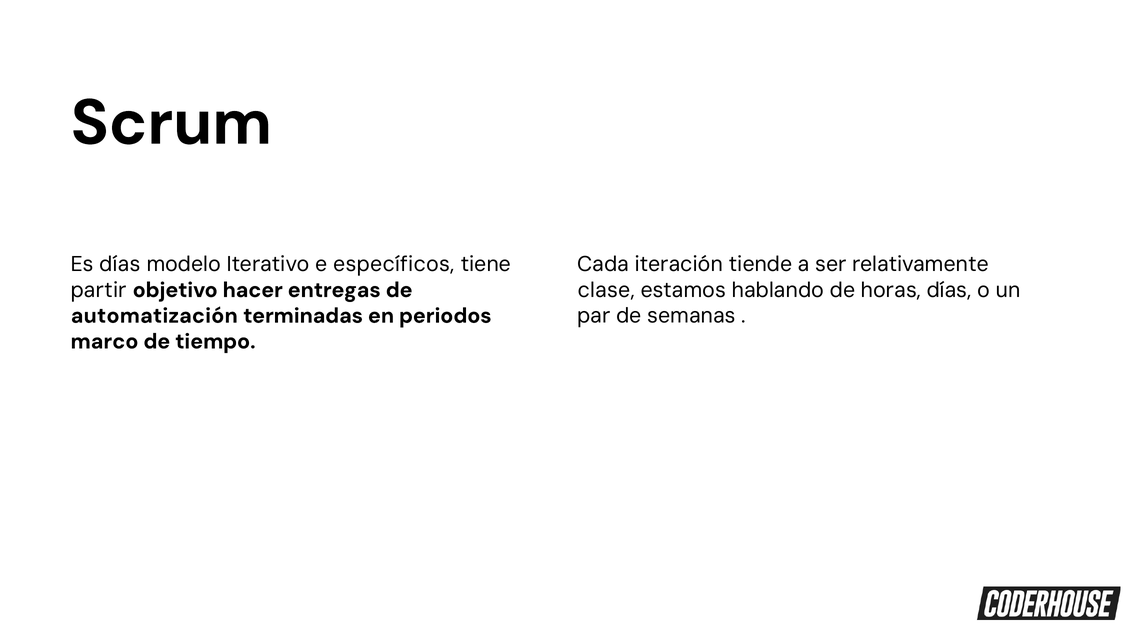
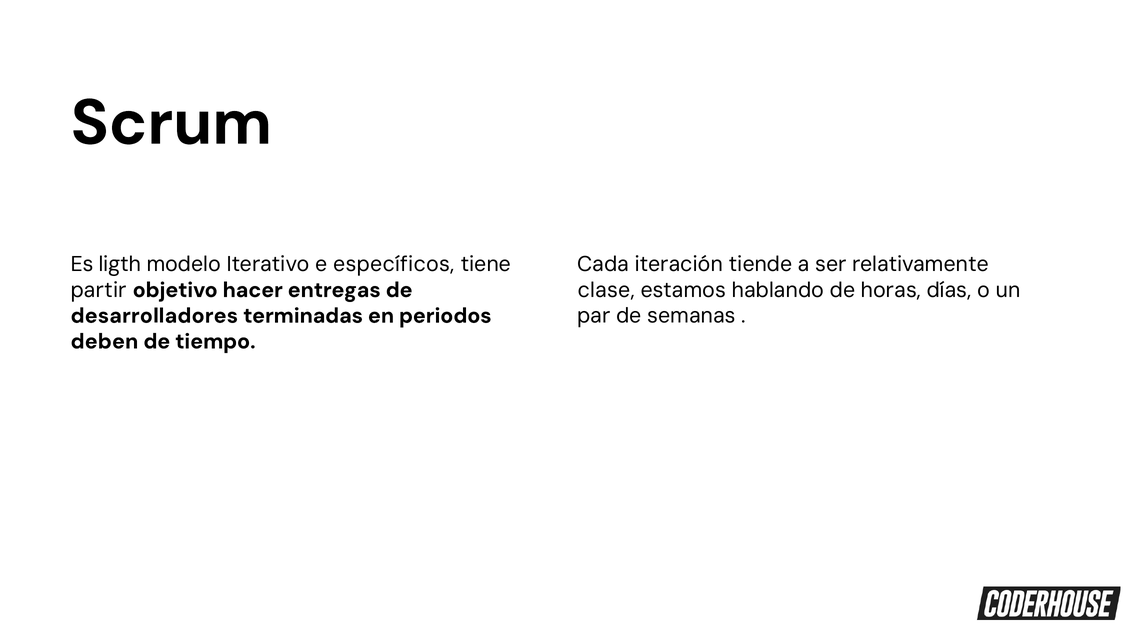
Es días: días -> ligth
automatización: automatización -> desarrolladores
marco: marco -> deben
